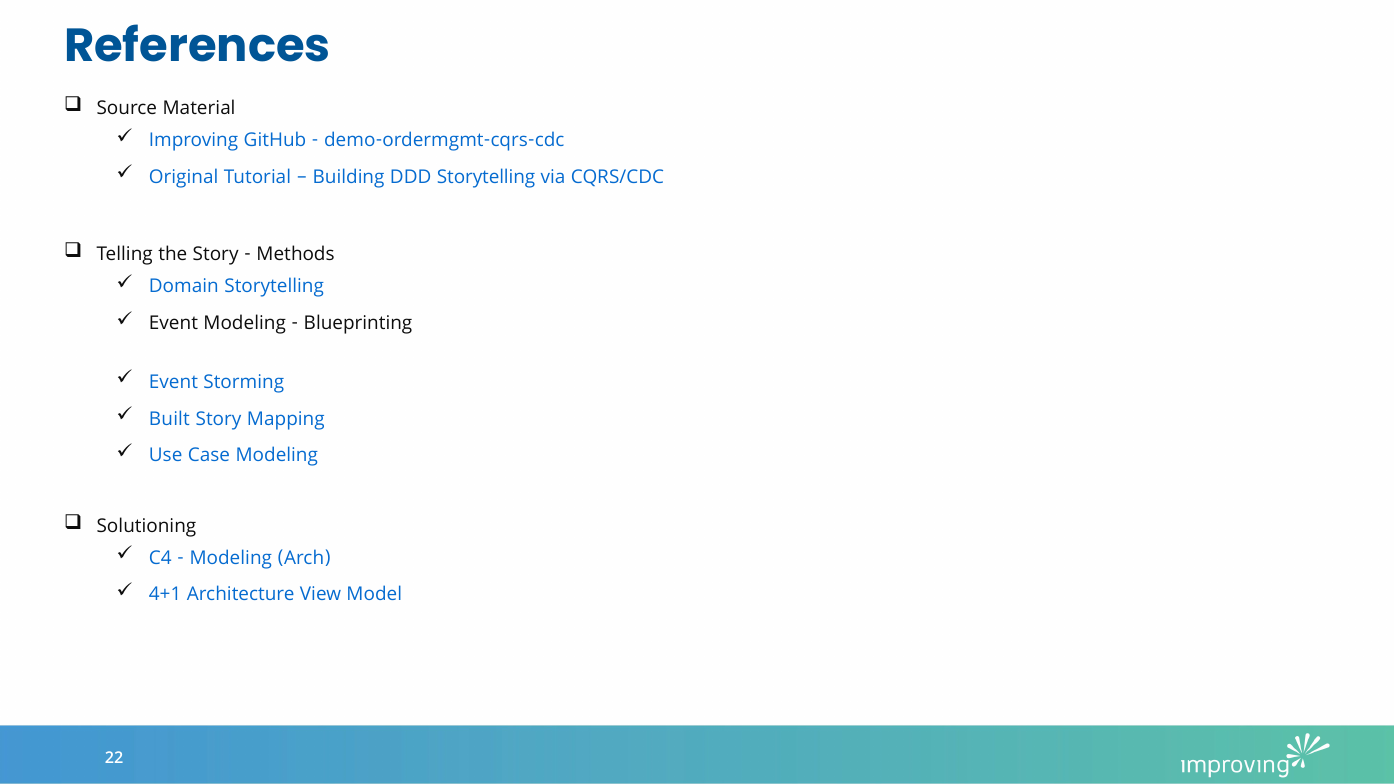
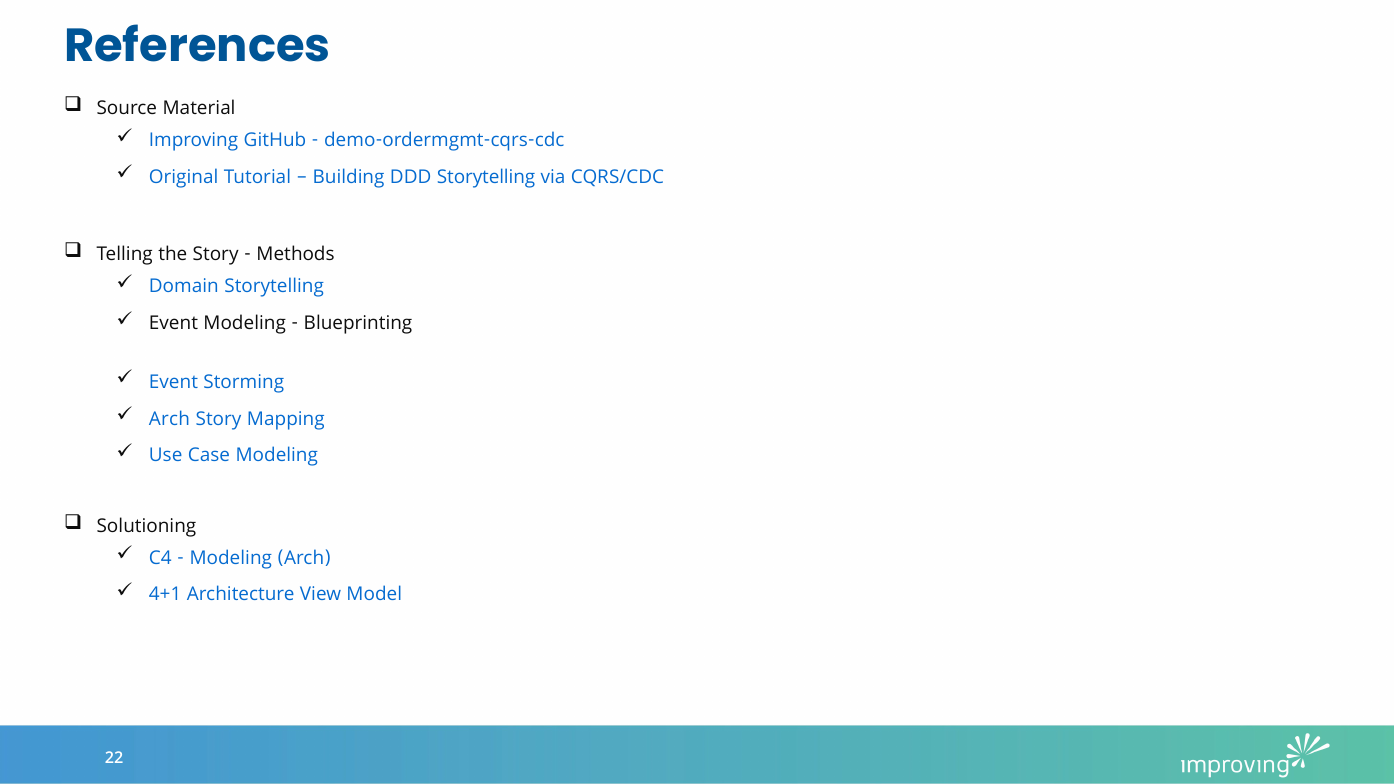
Built at (169, 418): Built -> Arch
